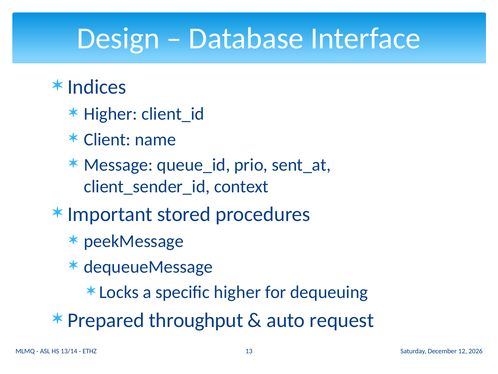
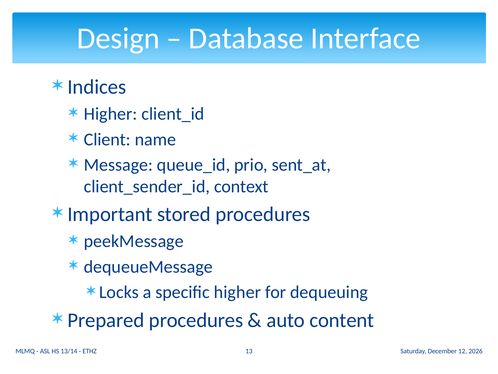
Prepared throughput: throughput -> procedures
request: request -> content
